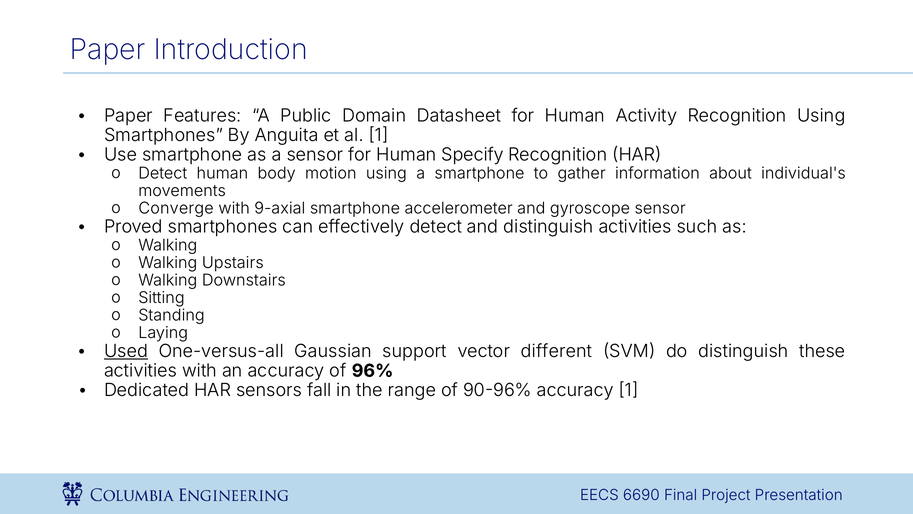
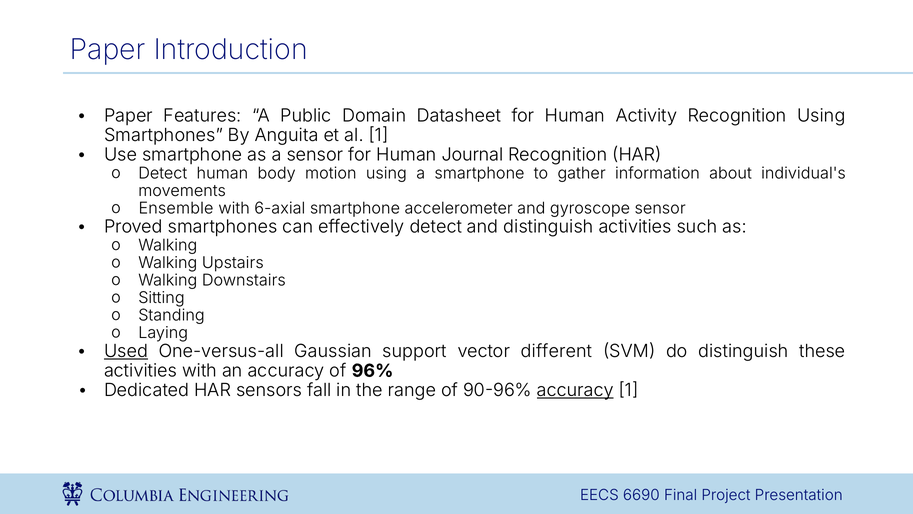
Specify: Specify -> Journal
Converge: Converge -> Ensemble
9-axial: 9-axial -> 6-axial
accuracy at (575, 390) underline: none -> present
